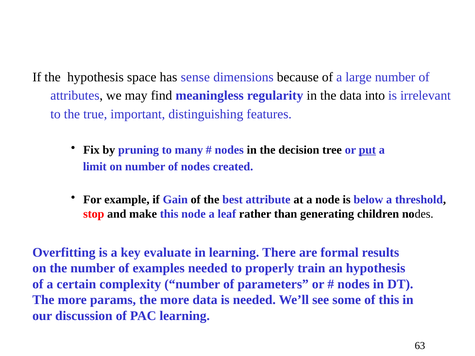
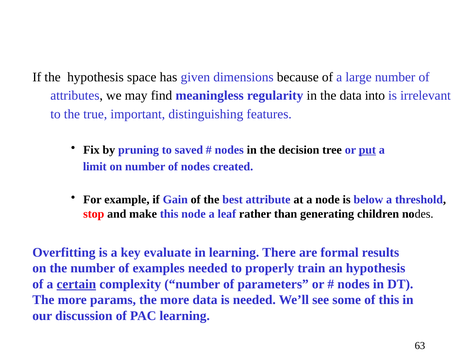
sense: sense -> given
many: many -> saved
certain underline: none -> present
